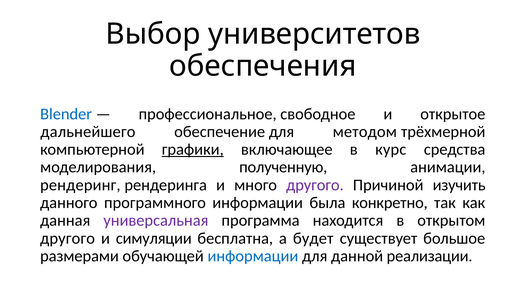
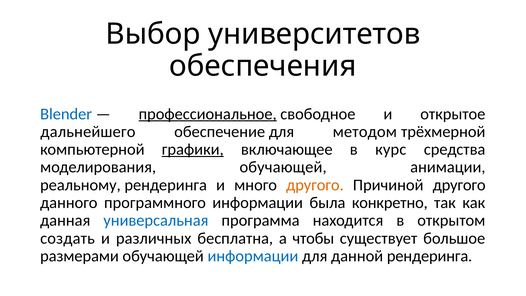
профессиональное underline: none -> present
моделирования полученную: полученную -> обучающей
рендеринг: рендеринг -> реальному
другого at (315, 185) colour: purple -> orange
Причиной изучить: изучить -> другого
универсальная colour: purple -> blue
другого at (68, 238): другого -> создать
симуляции: симуляции -> различных
будет: будет -> чтобы
данной реализации: реализации -> рендеринга
